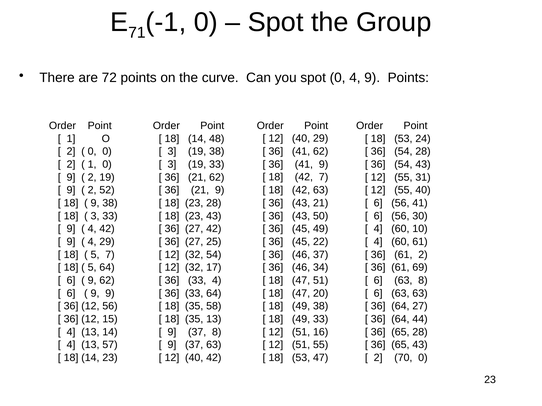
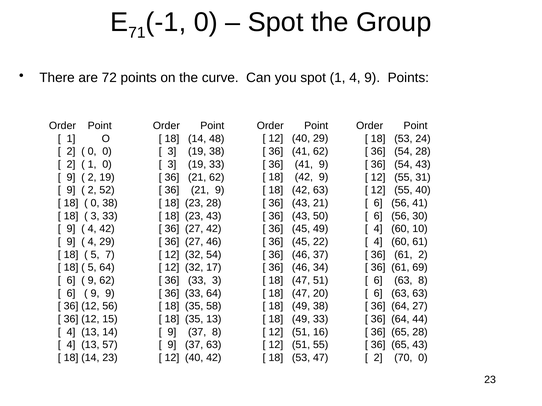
spot 0: 0 -> 1
42 7: 7 -> 9
9 at (95, 203): 9 -> 0
27 25: 25 -> 46
33 4: 4 -> 3
